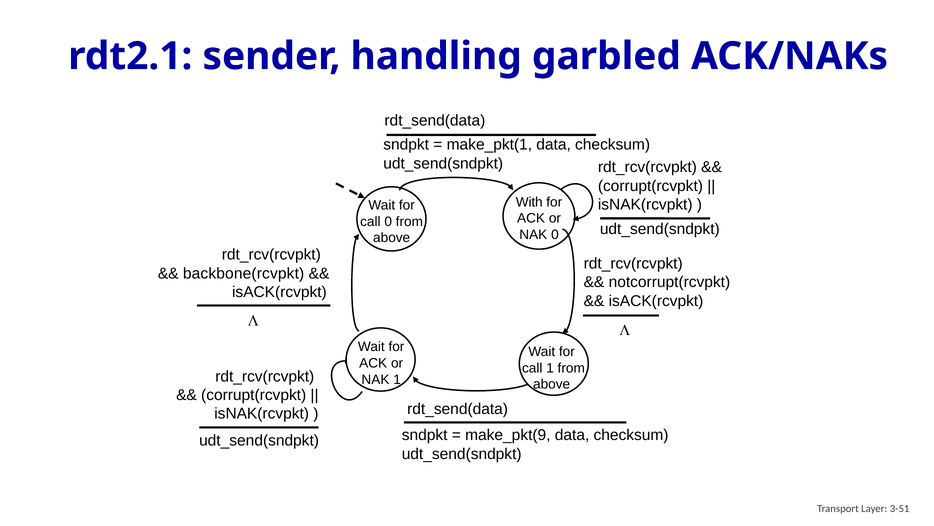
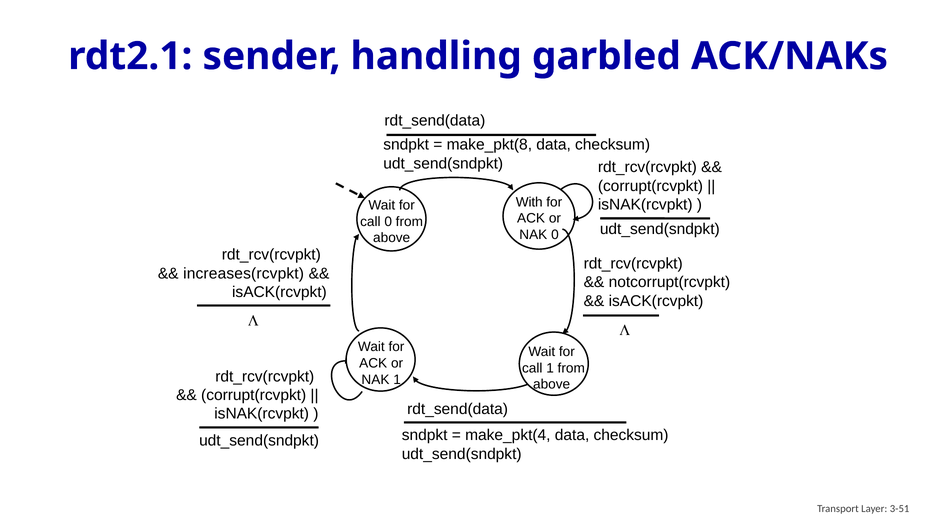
make_pkt(1: make_pkt(1 -> make_pkt(8
backbone(rcvpkt: backbone(rcvpkt -> increases(rcvpkt
make_pkt(9: make_pkt(9 -> make_pkt(4
